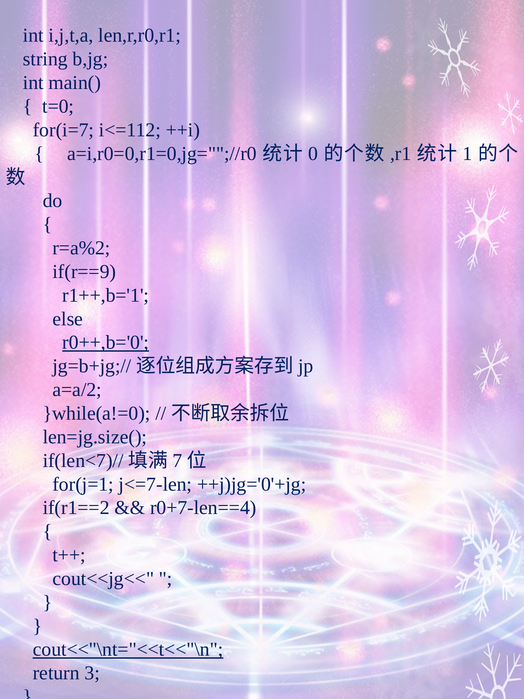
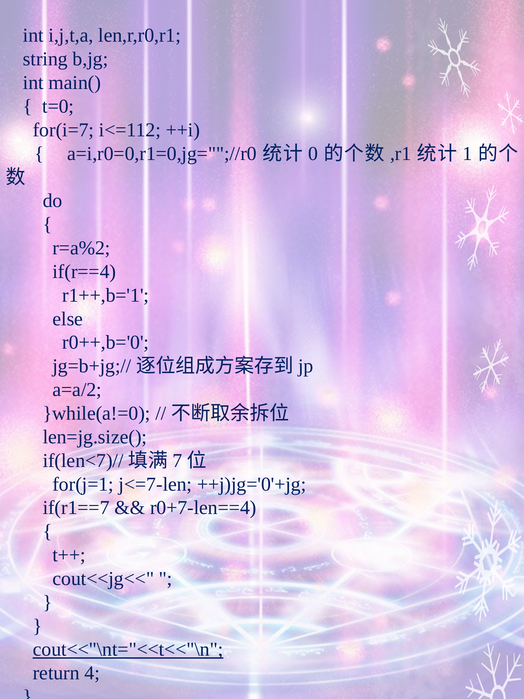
if(r==9: if(r==9 -> if(r==4
r0++,b='0 underline: present -> none
if(r1==2: if(r1==2 -> if(r1==7
3: 3 -> 4
